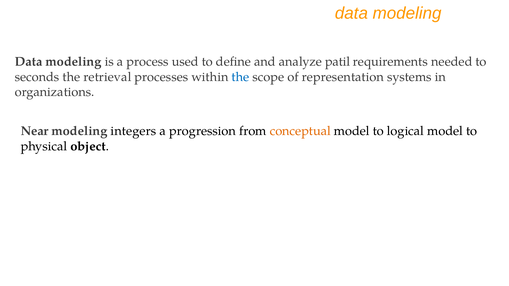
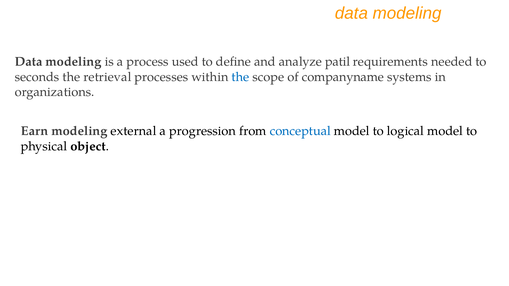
representation: representation -> companyname
Near: Near -> Earn
integers: integers -> external
conceptual colour: orange -> blue
